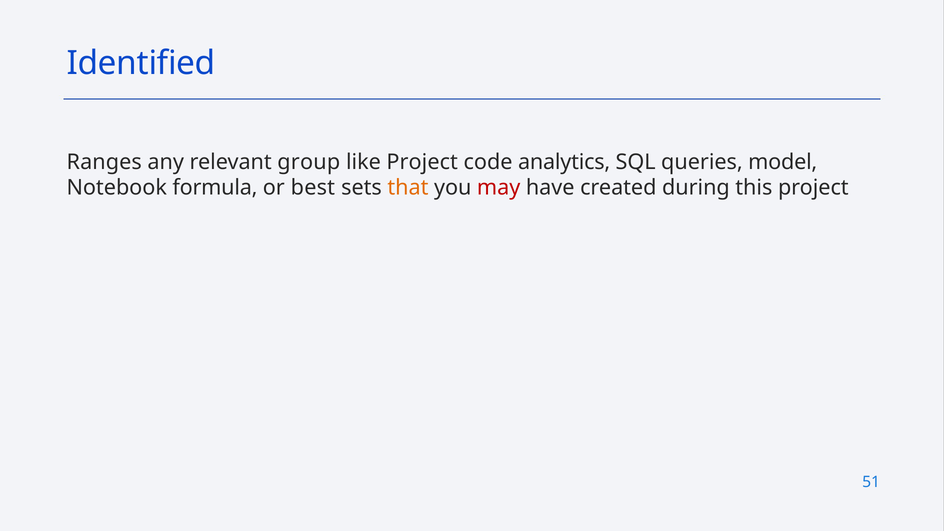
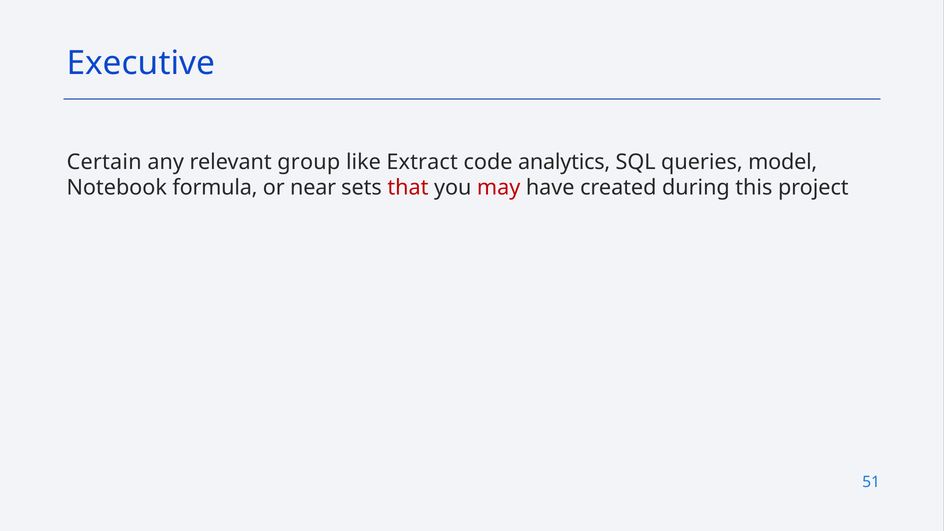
Identified: Identified -> Executive
Ranges: Ranges -> Certain
like Project: Project -> Extract
best: best -> near
that colour: orange -> red
